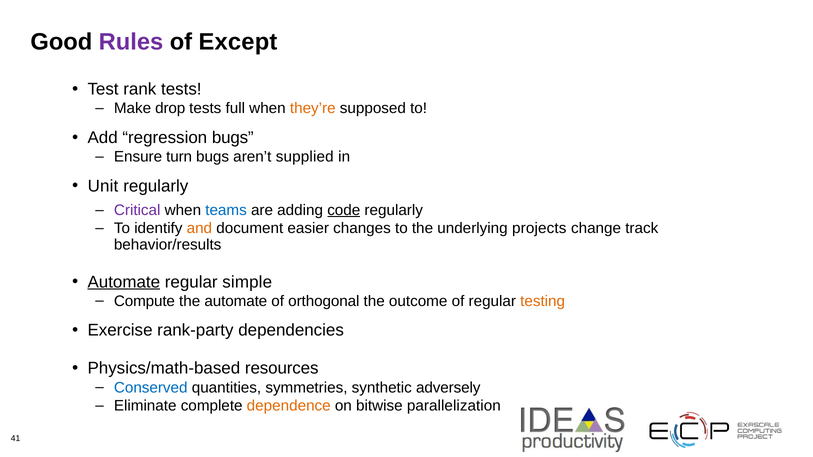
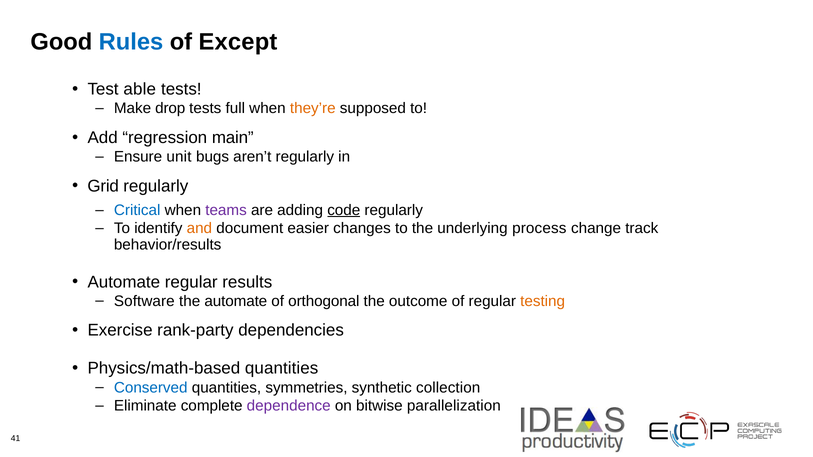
Rules colour: purple -> blue
rank: rank -> able
regression bugs: bugs -> main
turn: turn -> unit
aren’t supplied: supplied -> regularly
Unit: Unit -> Grid
Critical colour: purple -> blue
teams colour: blue -> purple
projects: projects -> process
Automate at (124, 282) underline: present -> none
simple: simple -> results
Compute: Compute -> Software
Physics/math-based resources: resources -> quantities
adversely: adversely -> collection
dependence colour: orange -> purple
